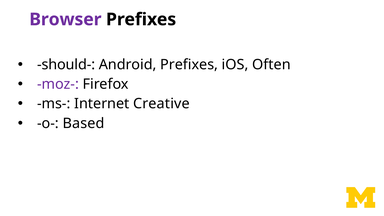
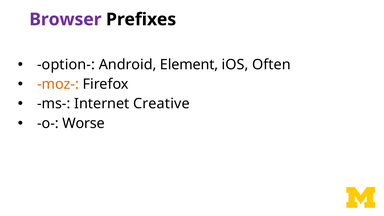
should-: should- -> option-
Android Prefixes: Prefixes -> Element
moz- colour: purple -> orange
Based: Based -> Worse
